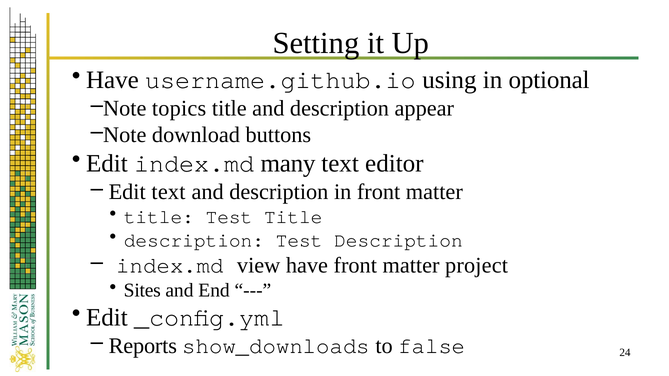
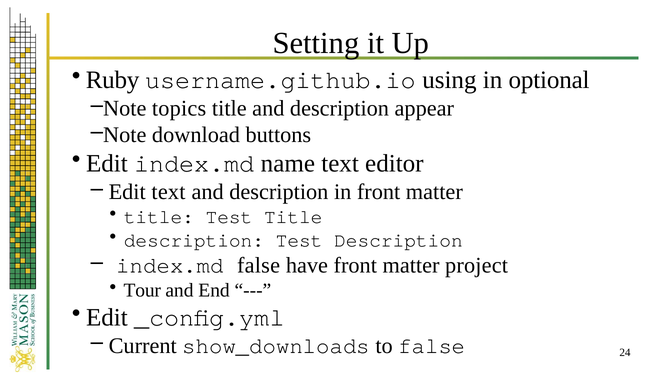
Have at (112, 80): Have -> Ruby
many: many -> name
index.md view: view -> false
Sites: Sites -> Tour
Reports: Reports -> Current
